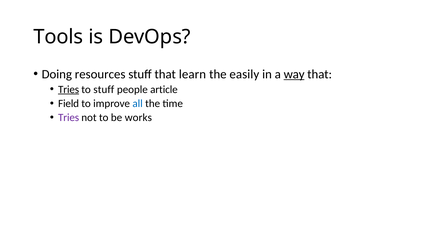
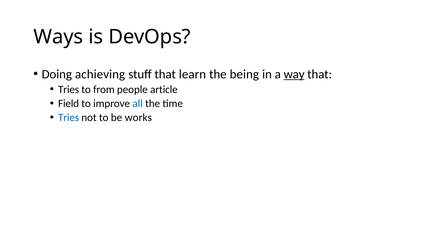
Tools: Tools -> Ways
resources: resources -> achieving
easily: easily -> being
Tries at (69, 89) underline: present -> none
to stuff: stuff -> from
Tries at (69, 118) colour: purple -> blue
